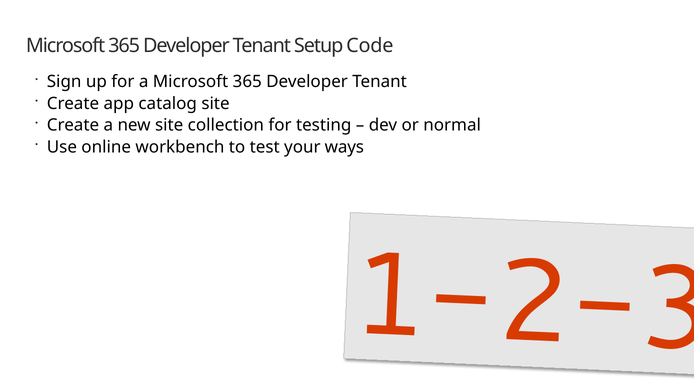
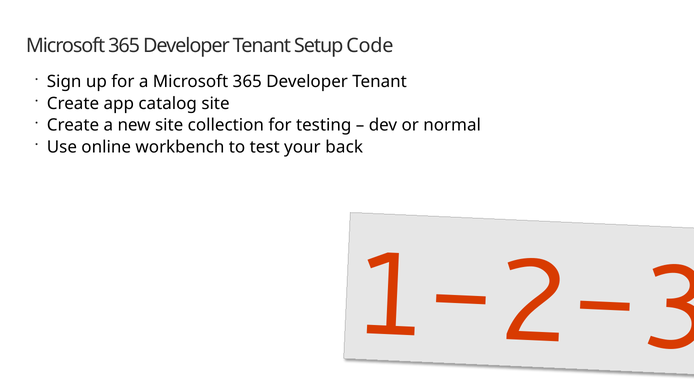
ways: ways -> back
